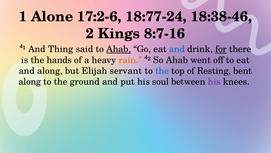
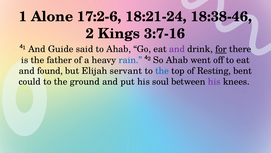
18:77-24: 18:77-24 -> 18:21-24
8:7-16: 8:7-16 -> 3:7-16
Thing: Thing -> Guide
Ahab at (119, 49) underline: present -> none
and at (177, 49) colour: blue -> purple
hands: hands -> father
rain colour: orange -> blue
and along: along -> found
along at (30, 82): along -> could
